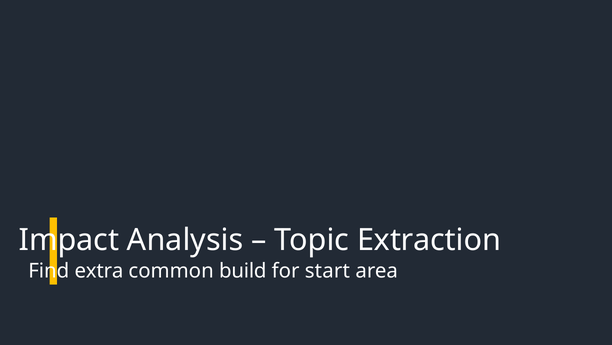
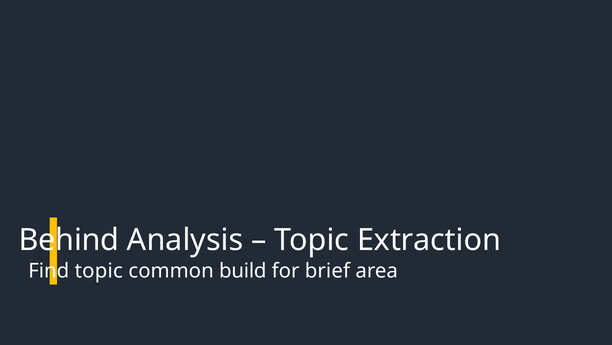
Impact: Impact -> Behind
Find extra: extra -> topic
start: start -> brief
